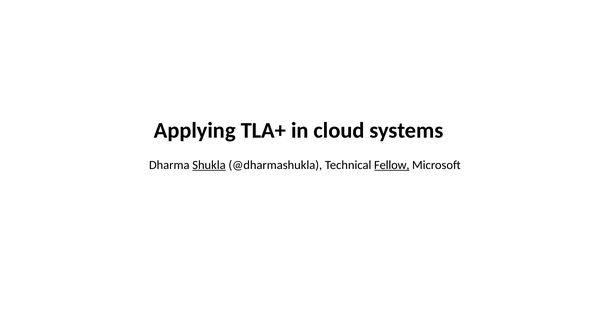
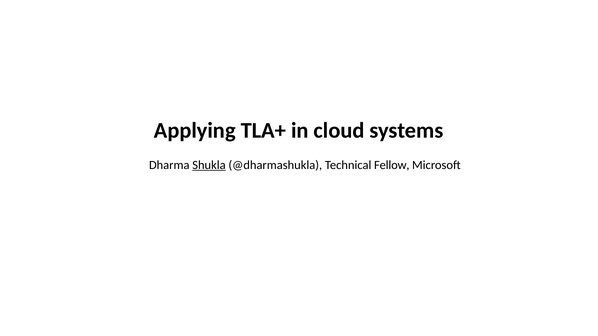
Fellow underline: present -> none
